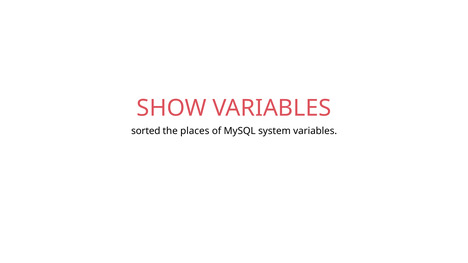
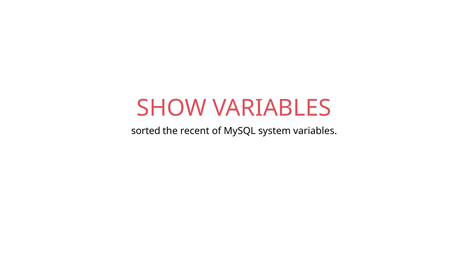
places: places -> recent
